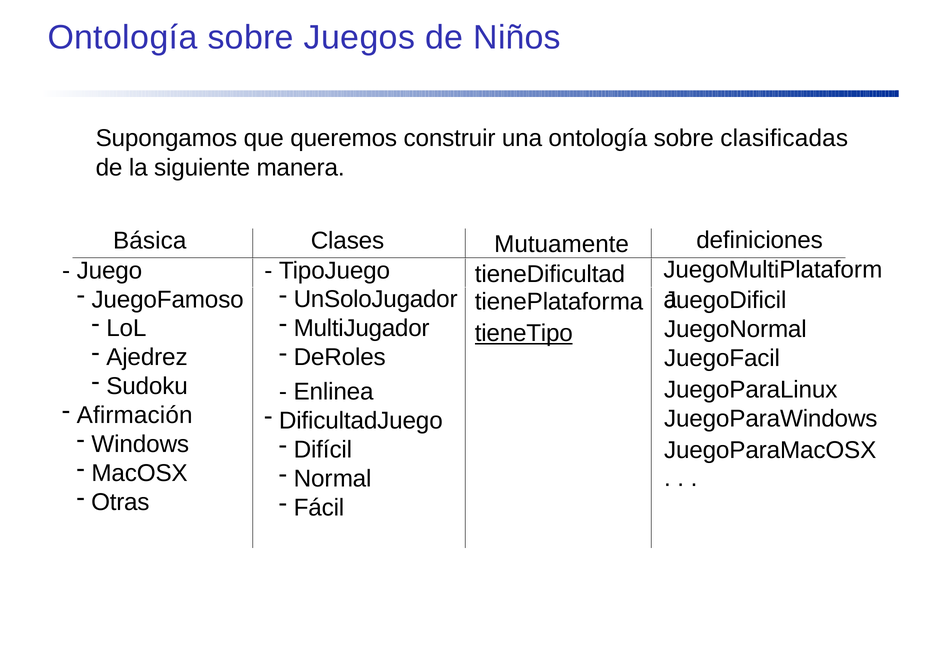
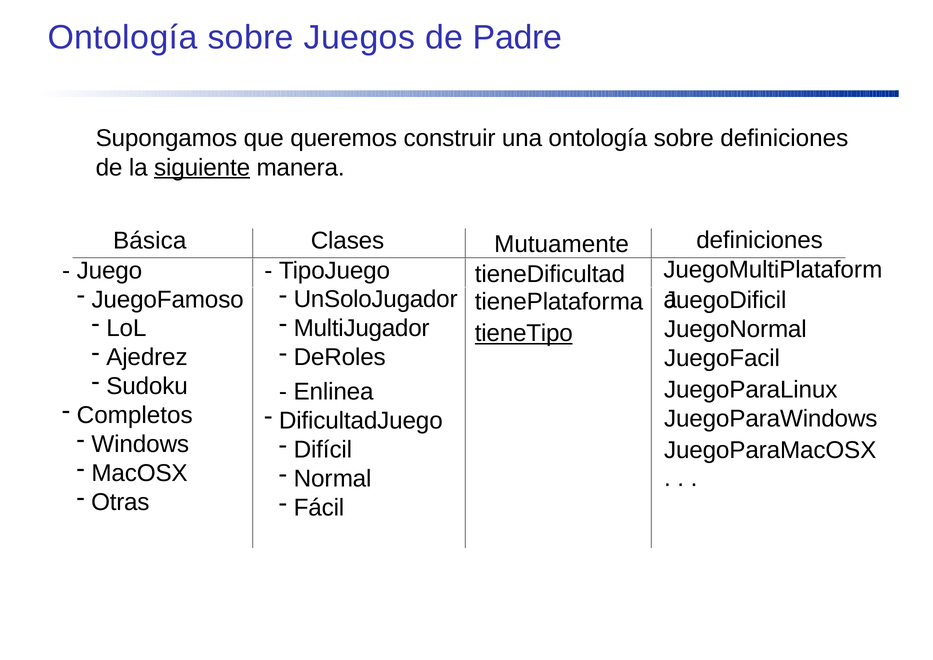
Niños: Niños -> Padre
sobre clasificadas: clasificadas -> definiciones
siguiente underline: none -> present
Afirmación: Afirmación -> Completos
